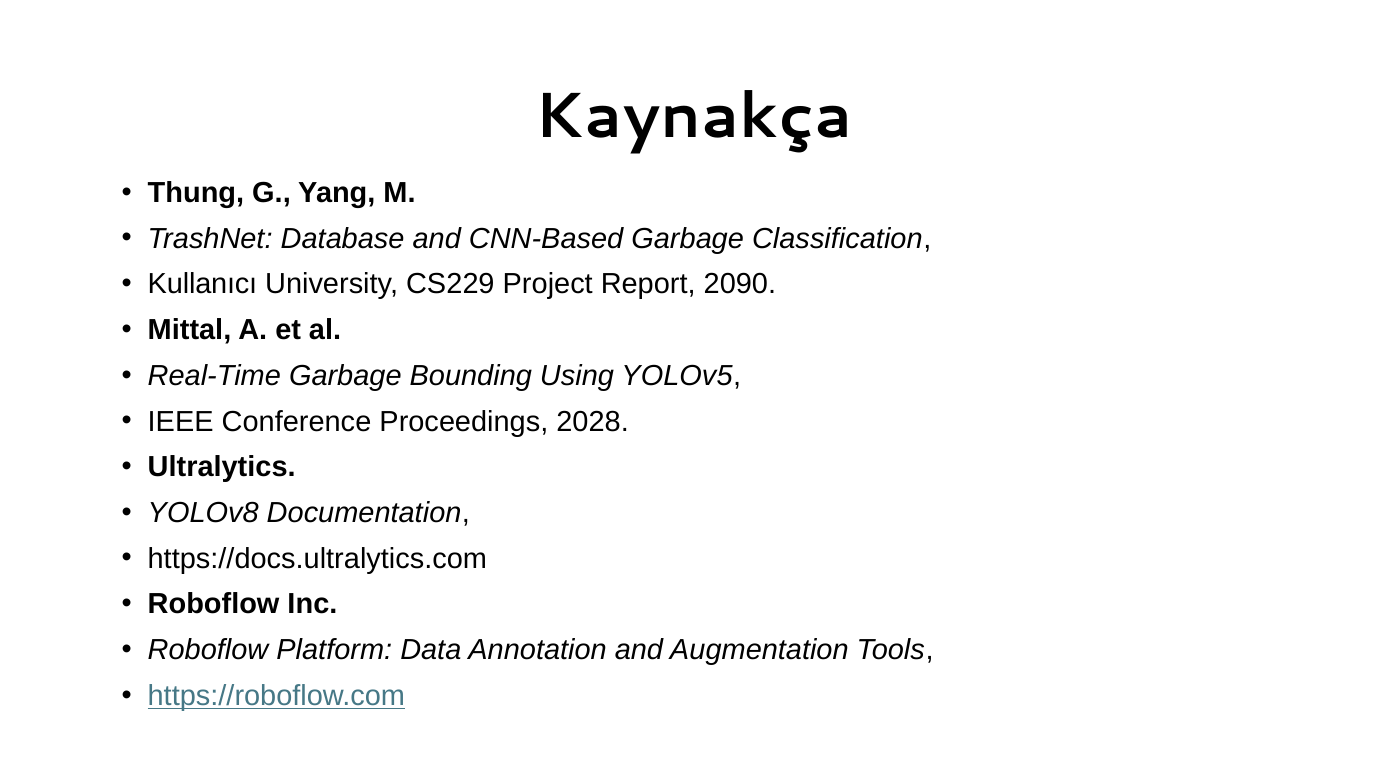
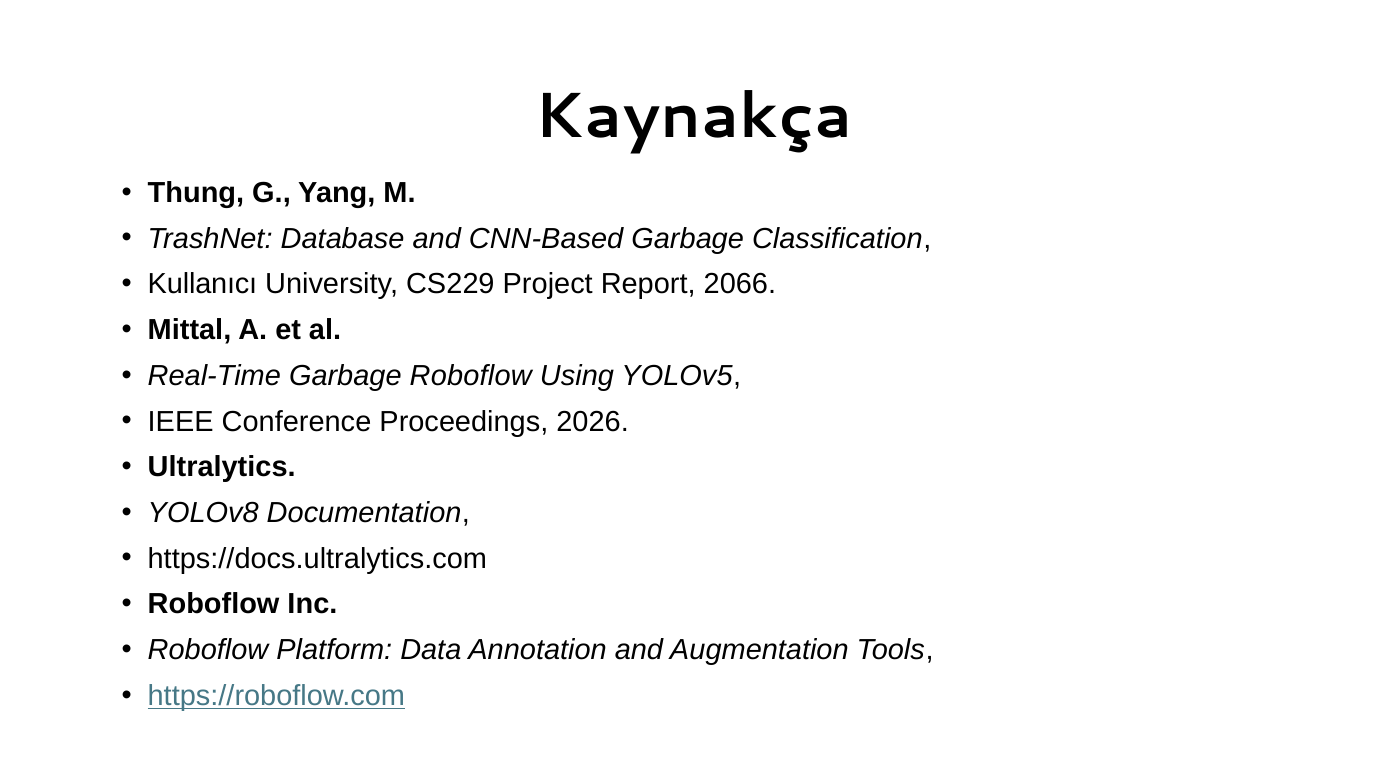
2090: 2090 -> 2066
Garbage Bounding: Bounding -> Roboflow
2028: 2028 -> 2026
